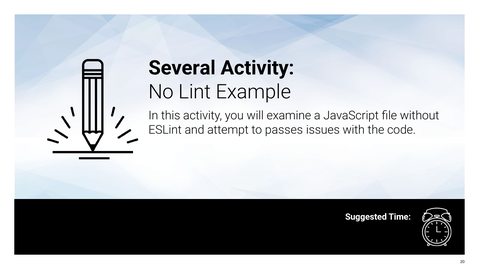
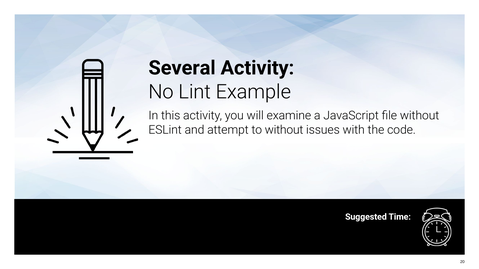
to passes: passes -> without
